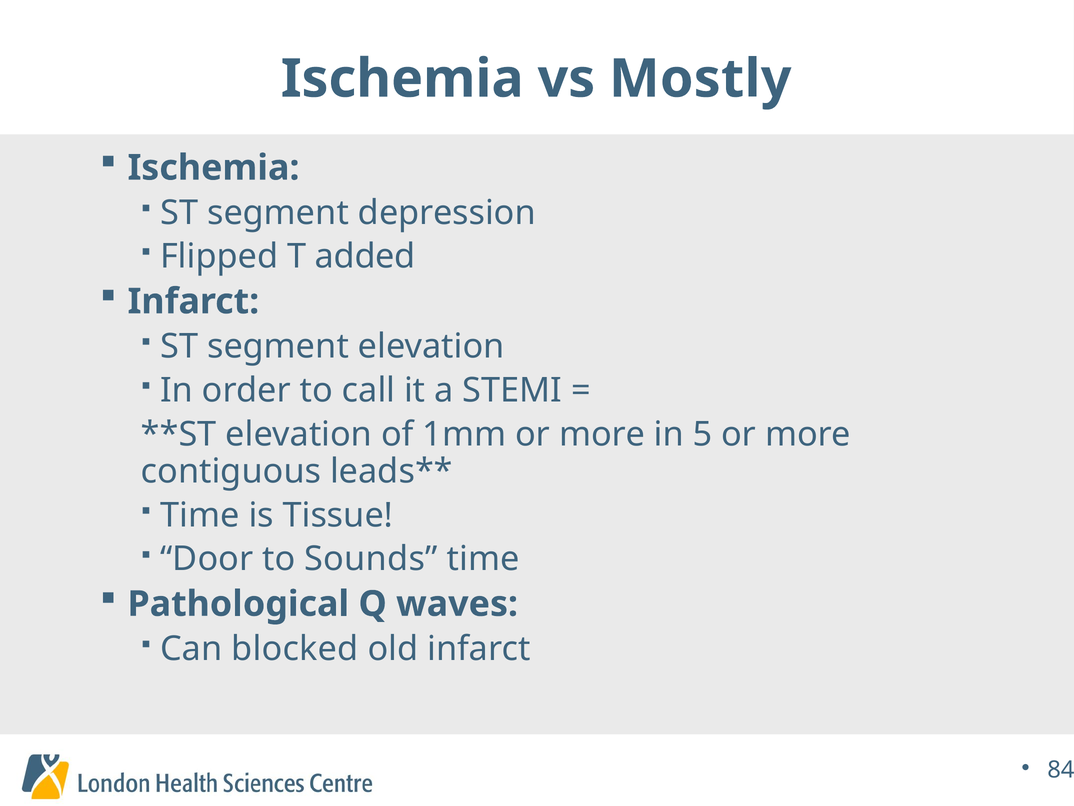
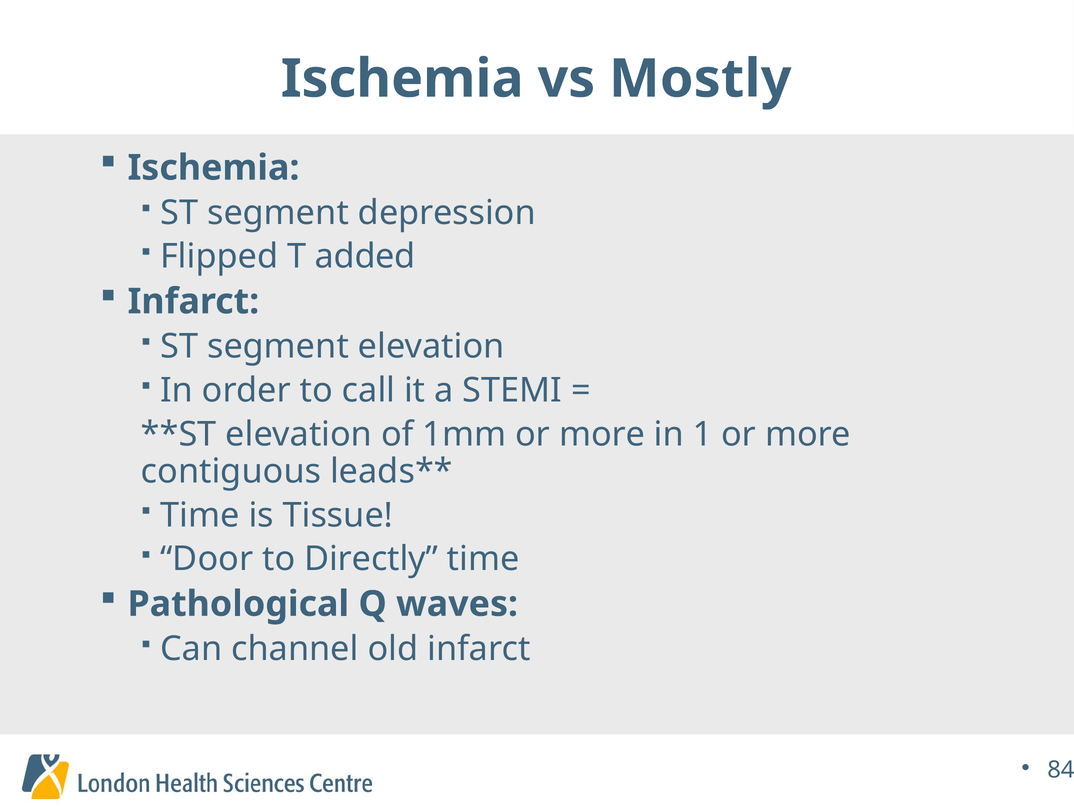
5: 5 -> 1
Sounds: Sounds -> Directly
blocked: blocked -> channel
